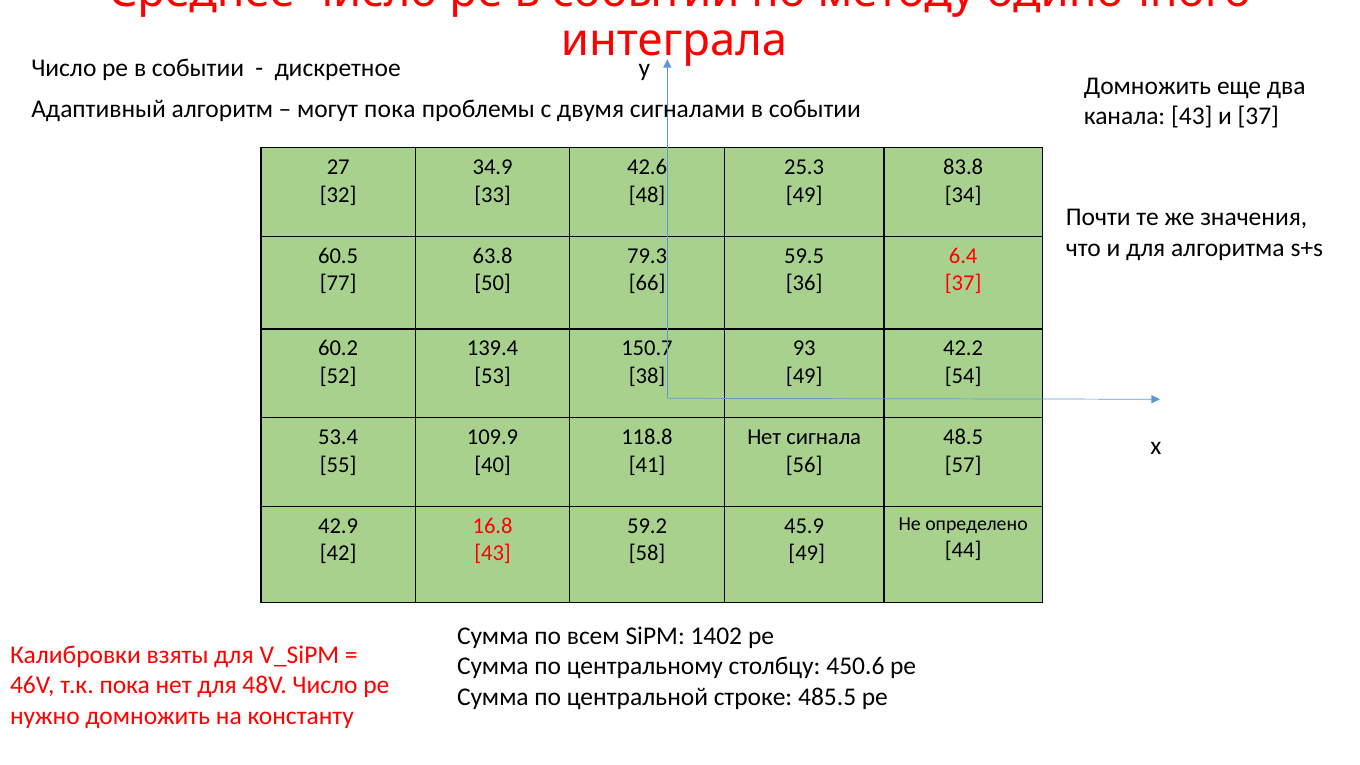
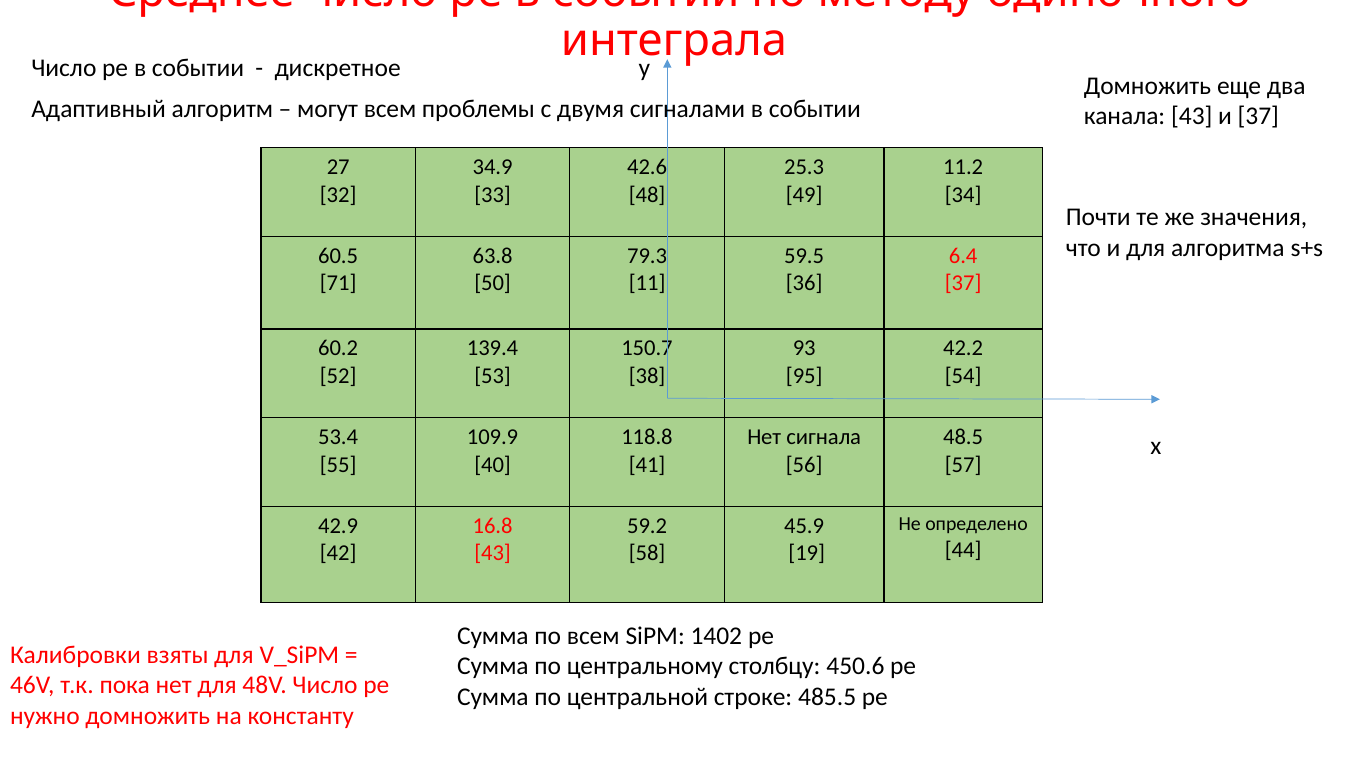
могут пока: пока -> всем
83.8: 83.8 -> 11.2
77: 77 -> 71
66: 66 -> 11
49 at (804, 376): 49 -> 95
49 at (807, 553): 49 -> 19
